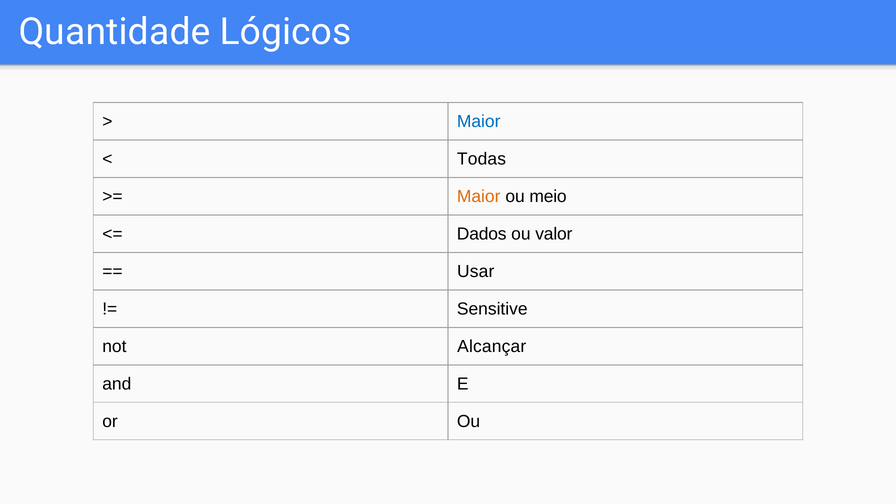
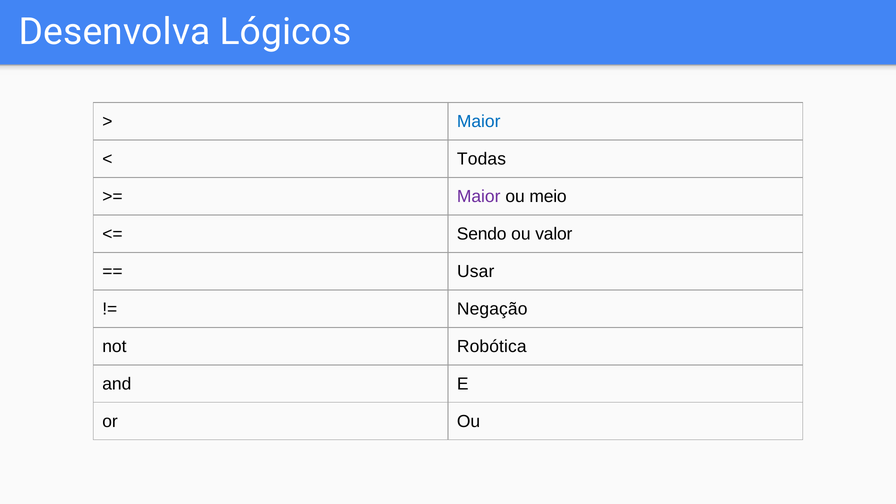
Quantidade: Quantidade -> Desenvolva
Maior at (479, 197) colour: orange -> purple
Dados: Dados -> Sendo
Sensitive: Sensitive -> Negação
Alcançar: Alcançar -> Robótica
